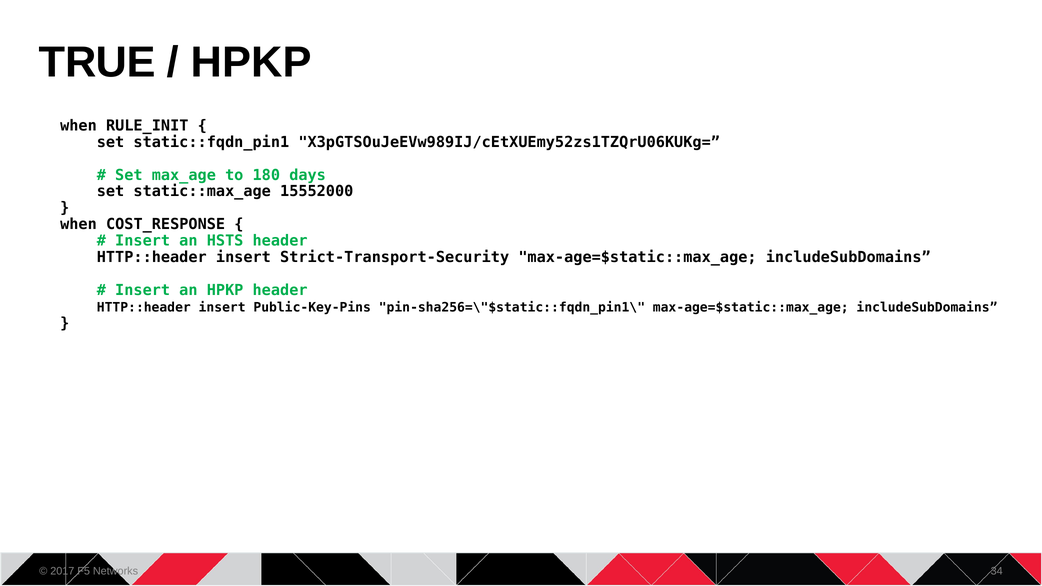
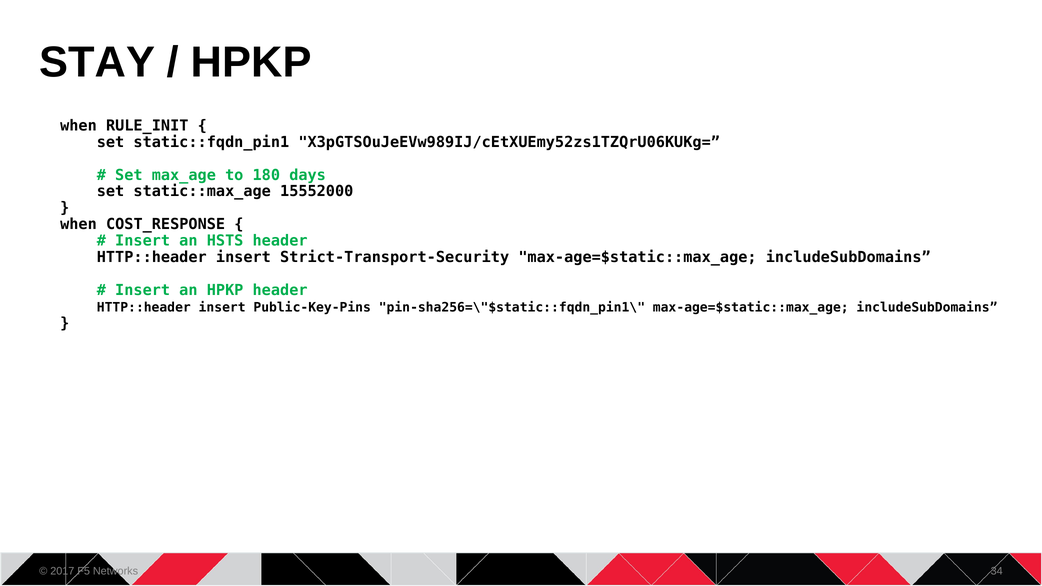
TRUE: TRUE -> STAY
